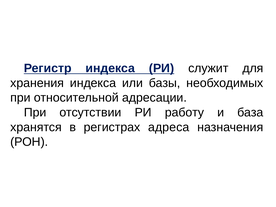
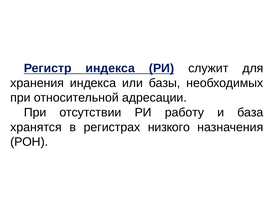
адреса: адреса -> низкого
